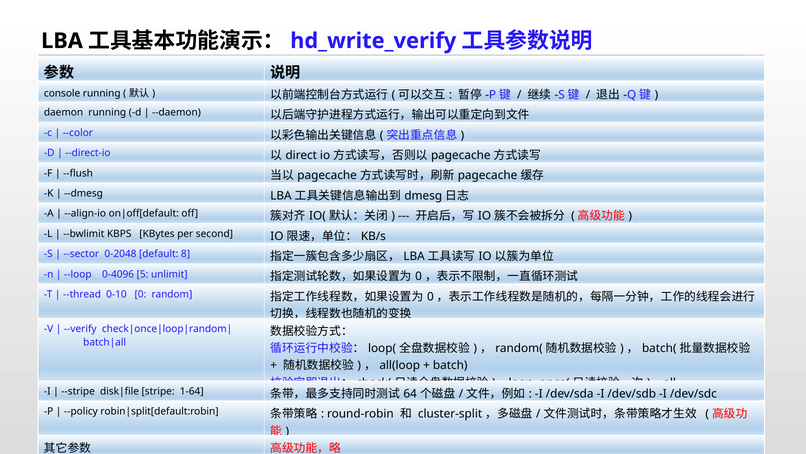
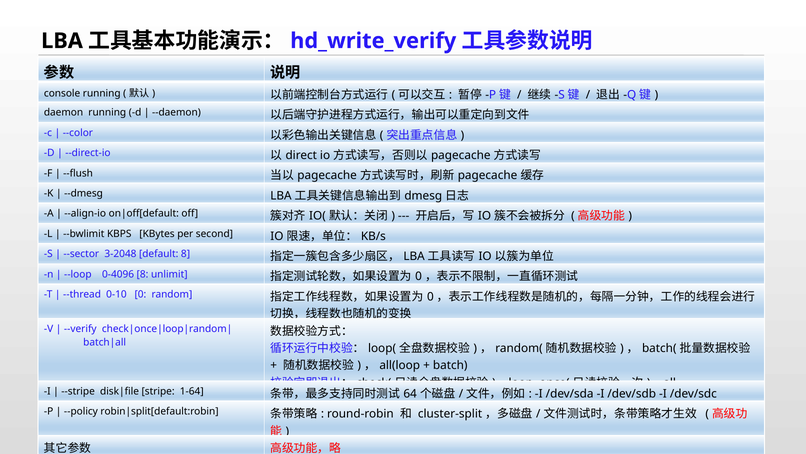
0-2048: 0-2048 -> 3-2048
0-4096 5: 5 -> 8
